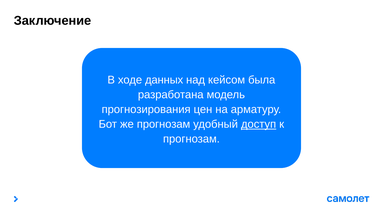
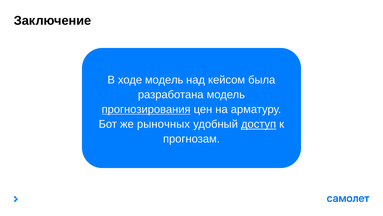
ходе данных: данных -> модель
прогнозирования underline: none -> present
же прогнозам: прогнозам -> рыночных
